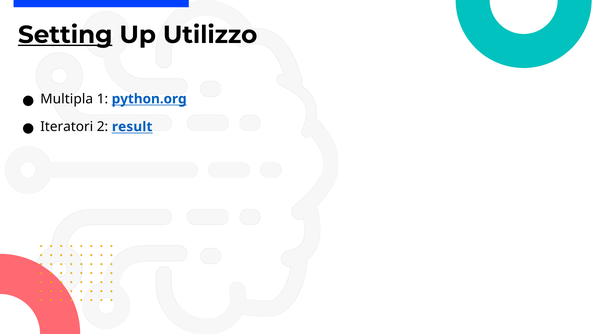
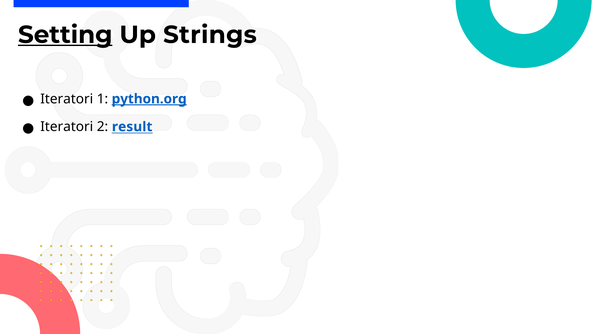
Utilizzo: Utilizzo -> Strings
Multipla at (67, 99): Multipla -> Iteratori
python.org underline: none -> present
